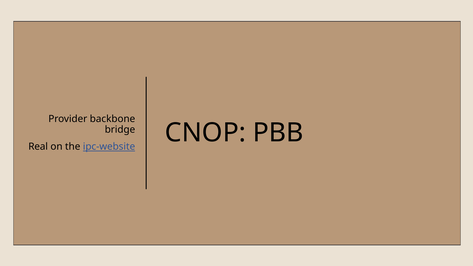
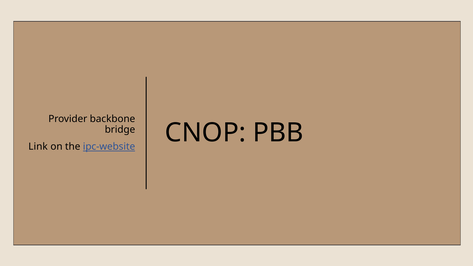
Real: Real -> Link
